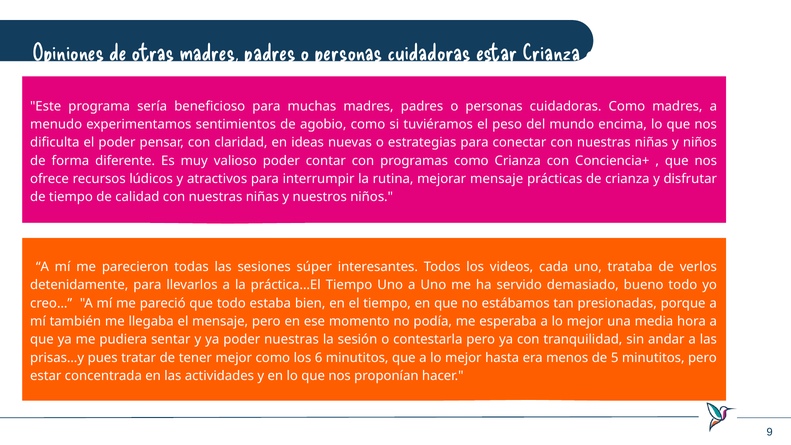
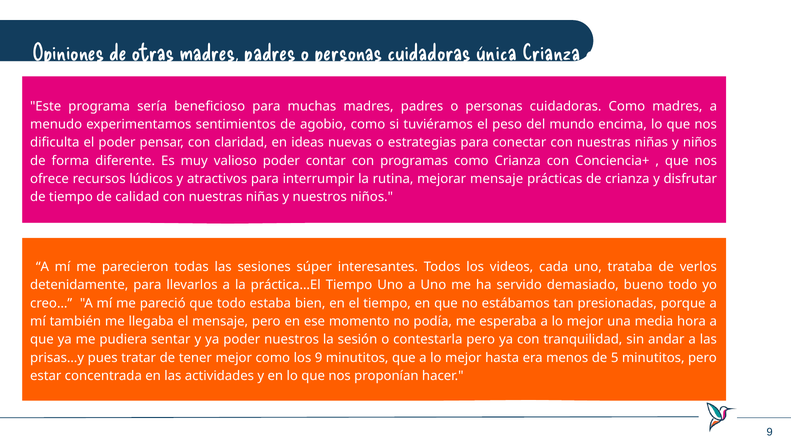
cuidadoras estar: estar -> única
poder nuestras: nuestras -> nuestros
los 6: 6 -> 9
